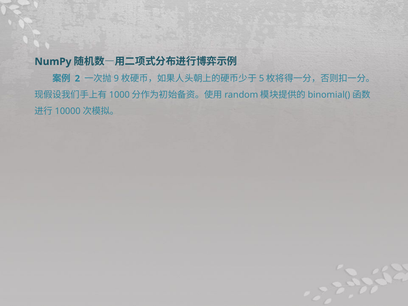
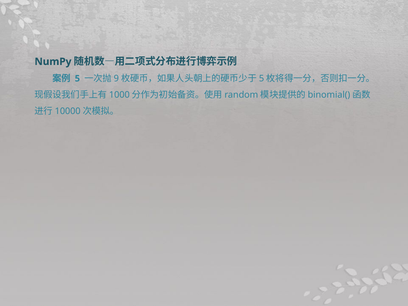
2: 2 -> 5
